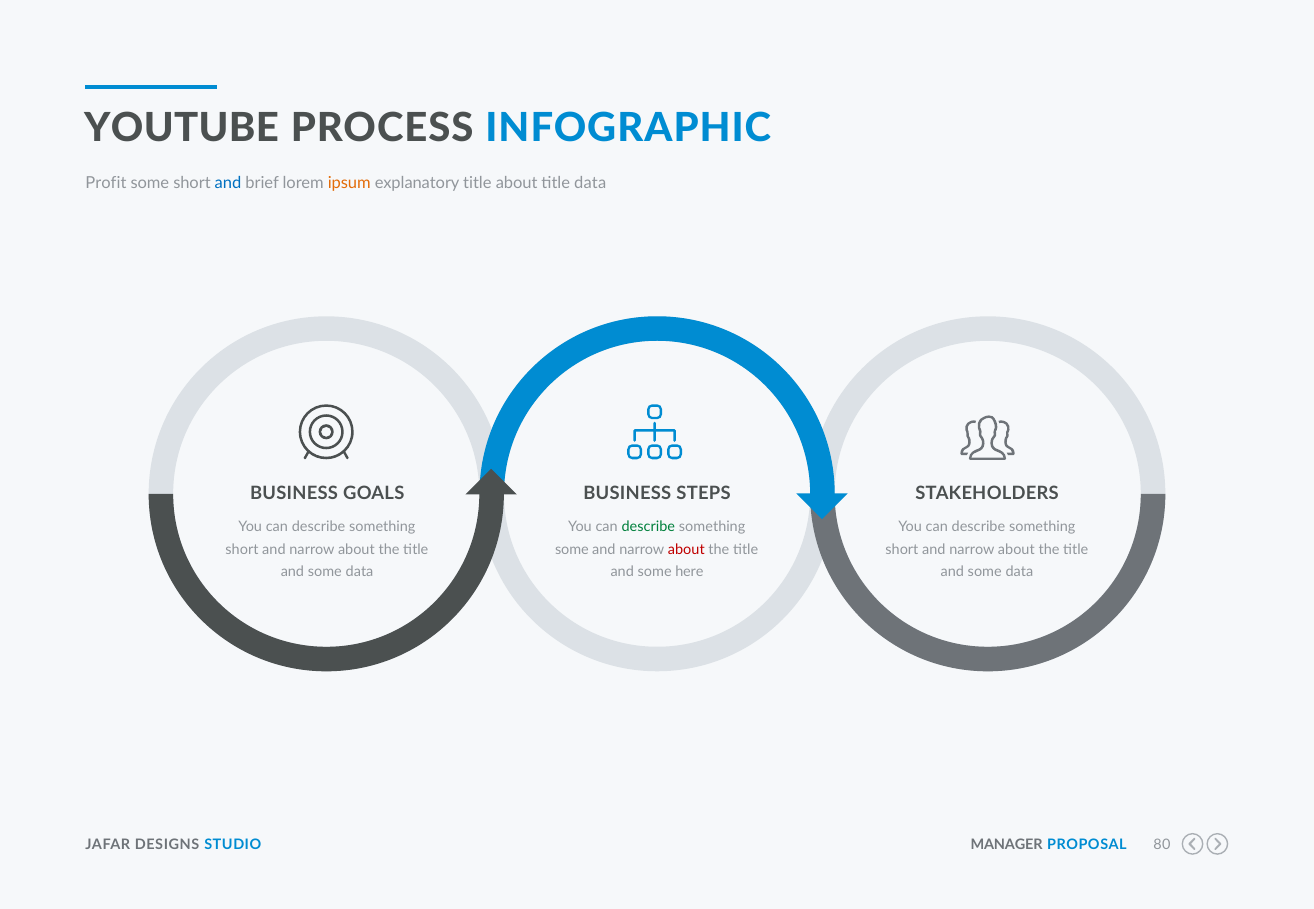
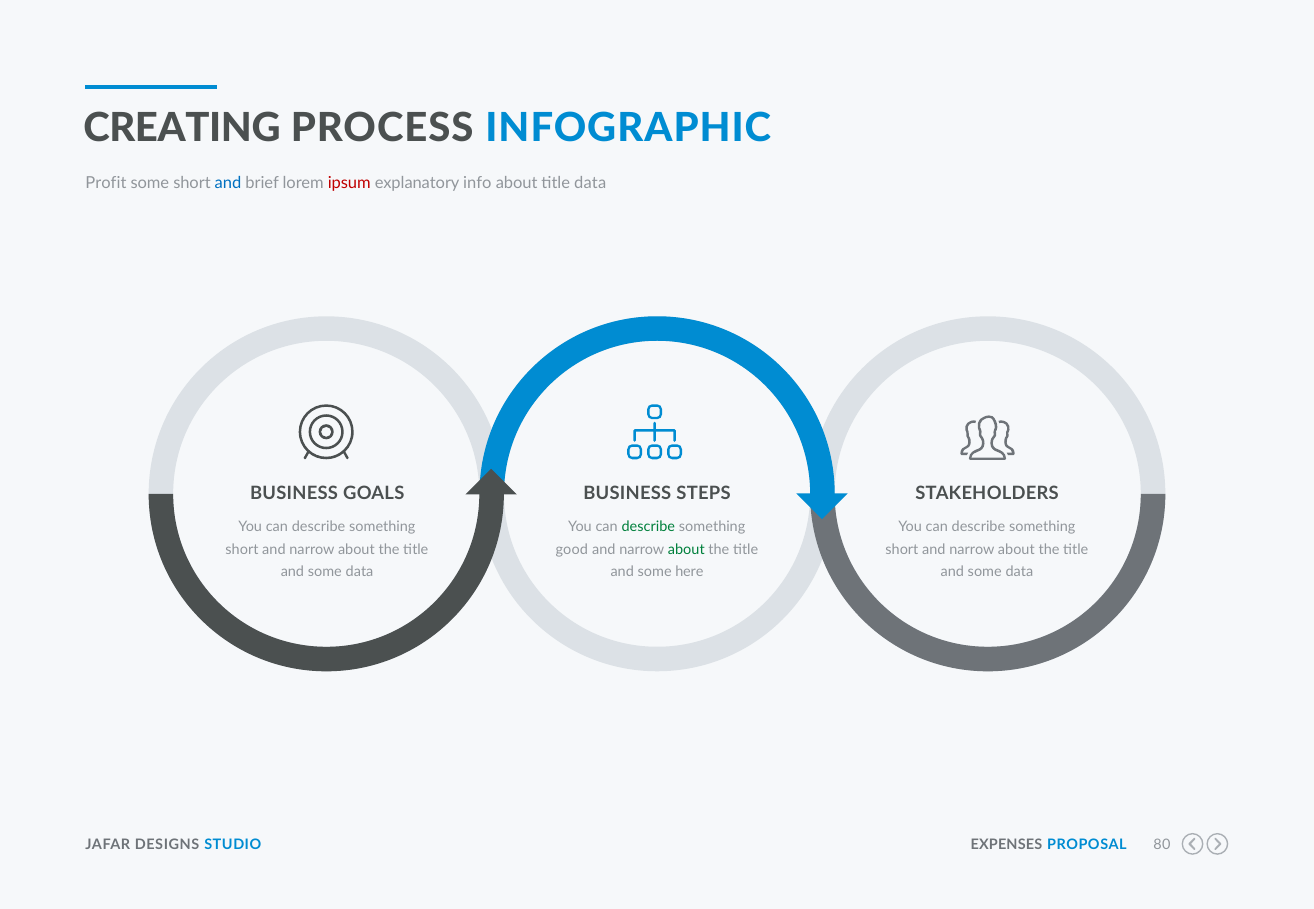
YOUTUBE: YOUTUBE -> CREATING
ipsum colour: orange -> red
explanatory title: title -> info
some at (572, 550): some -> good
about at (686, 550) colour: red -> green
MANAGER: MANAGER -> EXPENSES
